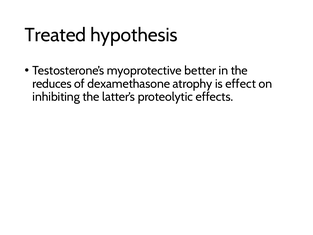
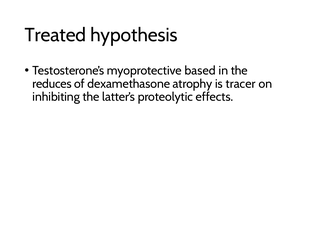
better: better -> based
effect: effect -> tracer
